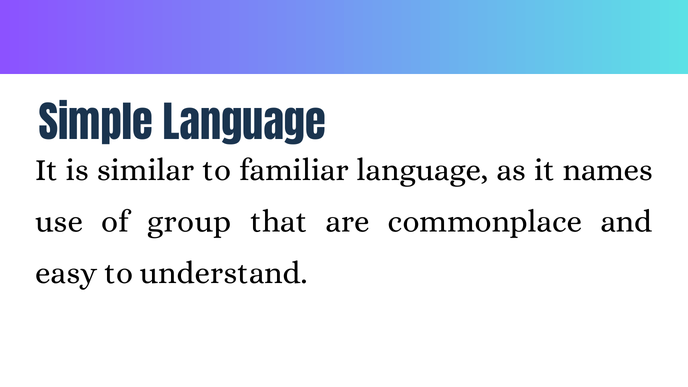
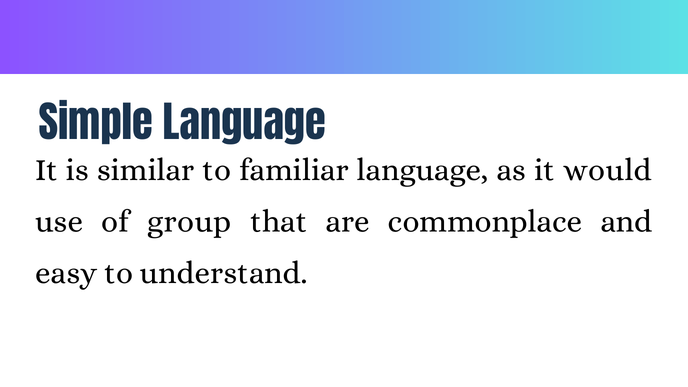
names: names -> would
